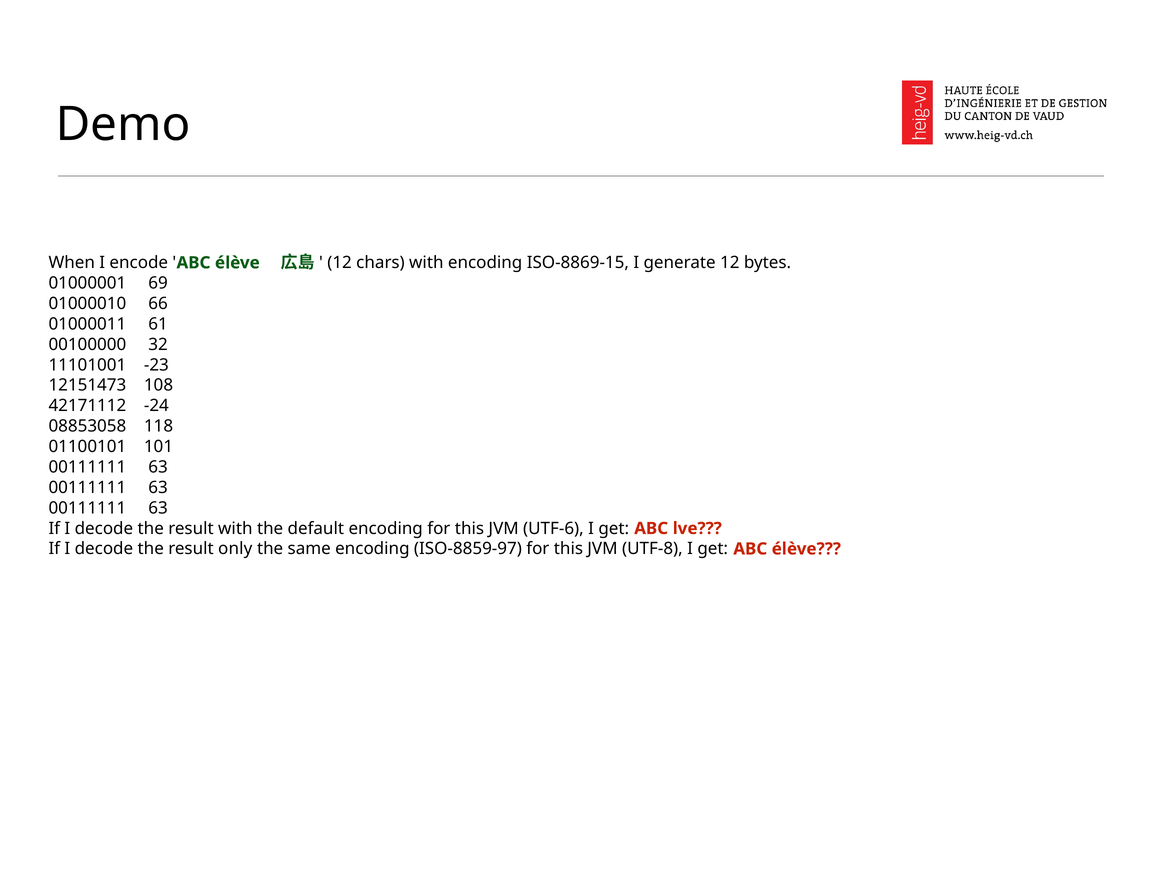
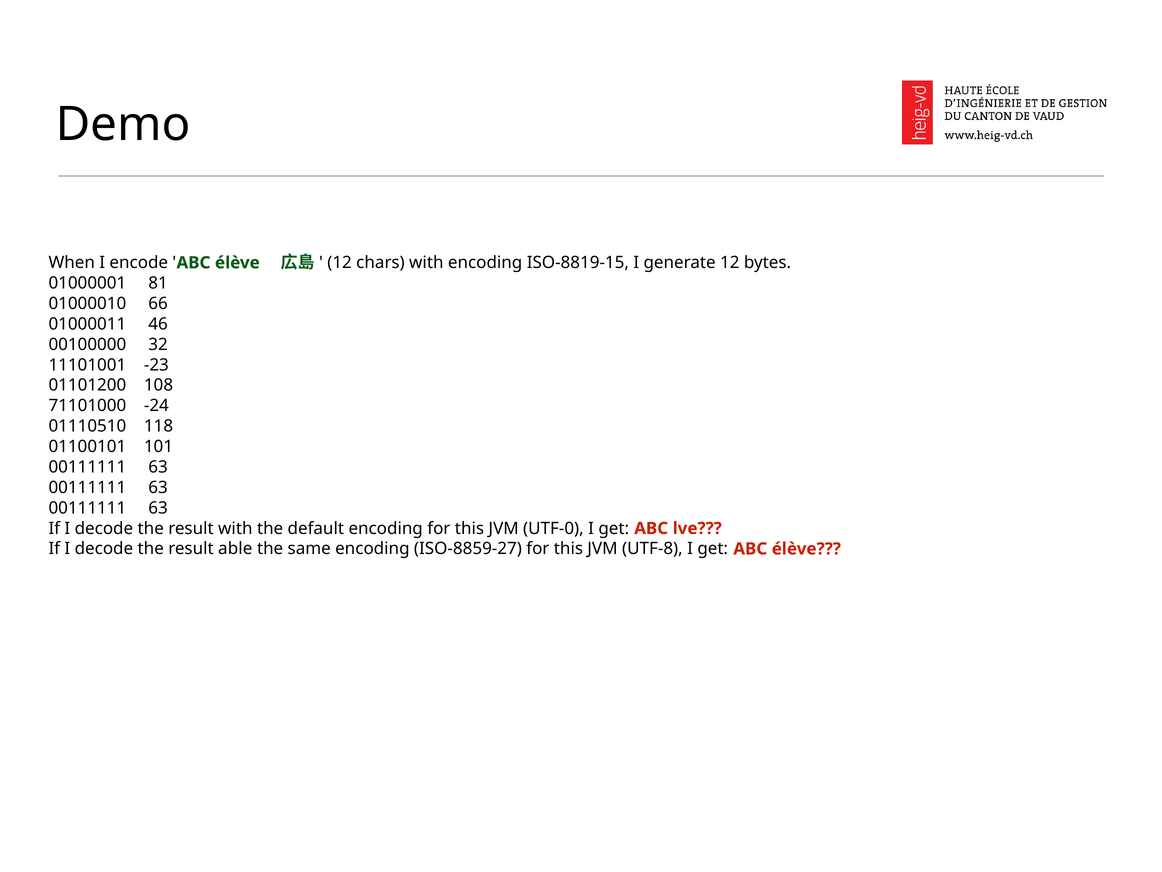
ISO-8869-15: ISO-8869-15 -> ISO-8819-15
69: 69 -> 81
61: 61 -> 46
12151473: 12151473 -> 01101200
42171112: 42171112 -> 71101000
08853058: 08853058 -> 01110510
UTF-6: UTF-6 -> UTF-0
only: only -> able
ISO-8859-97: ISO-8859-97 -> ISO-8859-27
